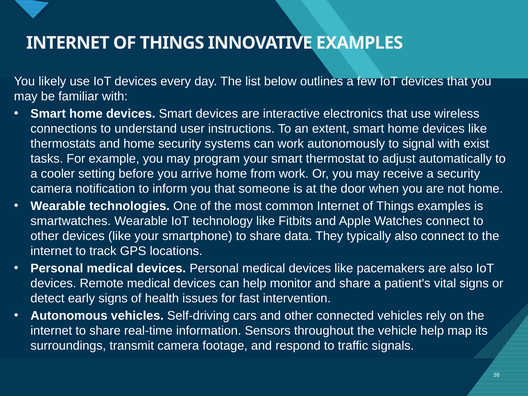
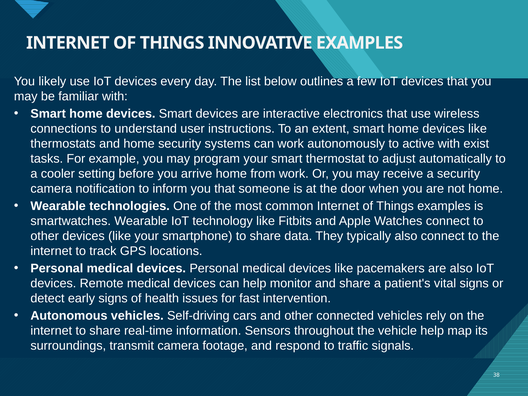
signal: signal -> active
